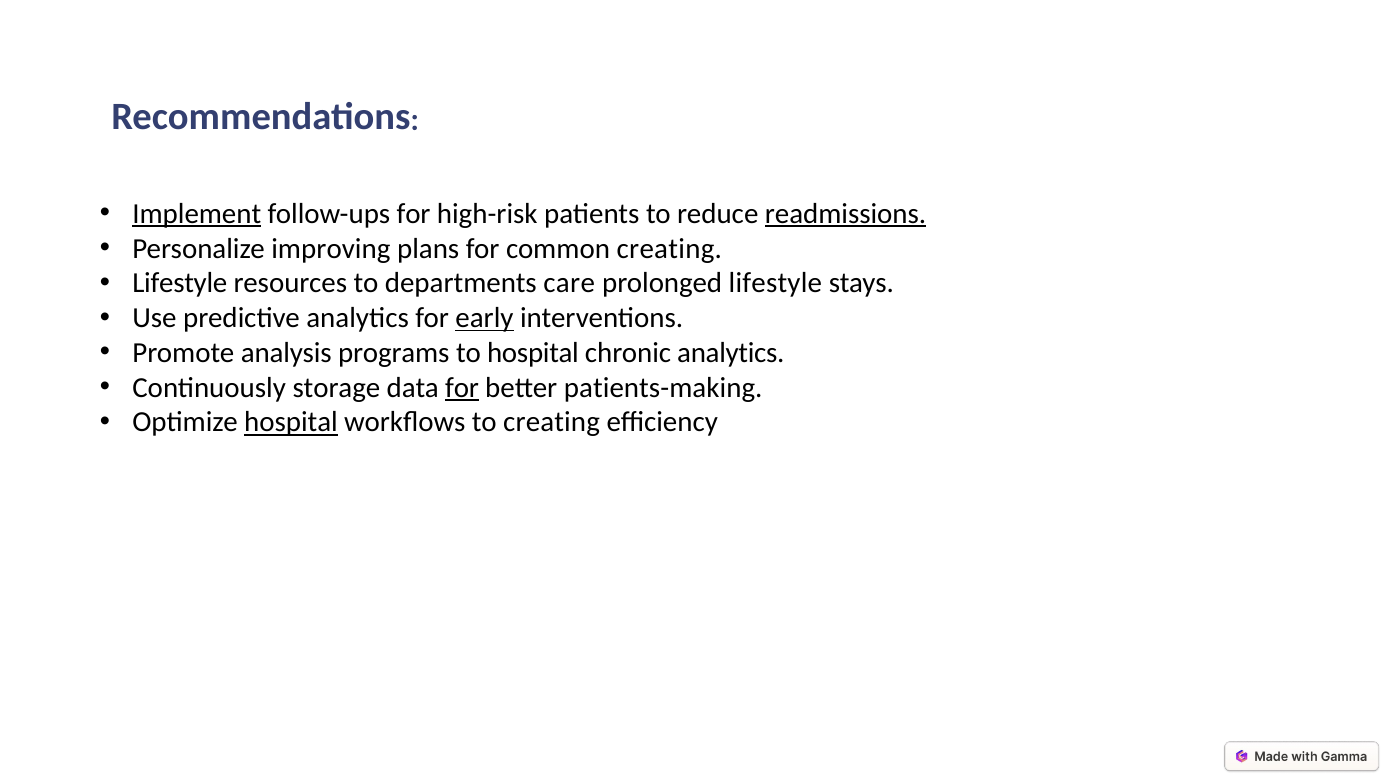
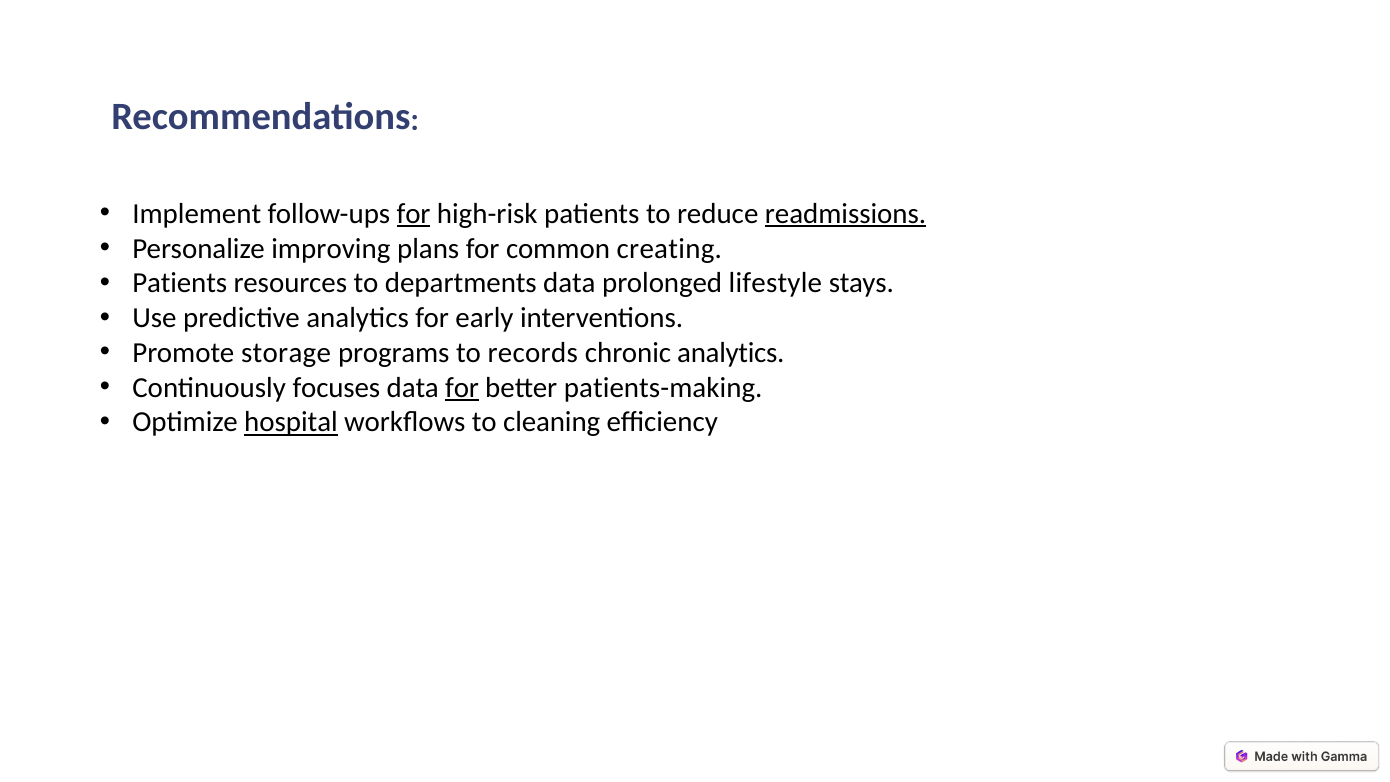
Implement underline: present -> none
for at (414, 214) underline: none -> present
Lifestyle at (180, 283): Lifestyle -> Patients
departments care: care -> data
early underline: present -> none
analysis: analysis -> storage
to hospital: hospital -> records
storage: storage -> focuses
to creating: creating -> cleaning
